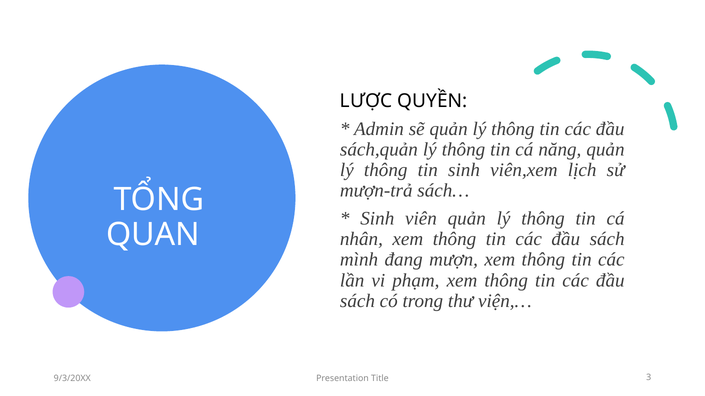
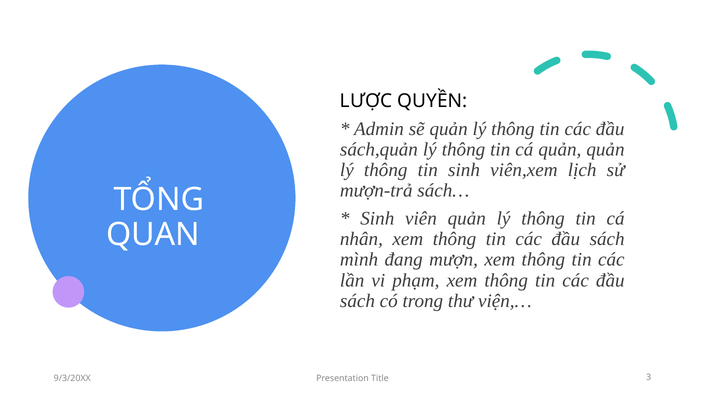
cá năng: năng -> quản
